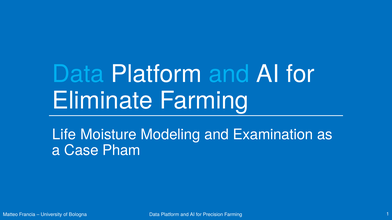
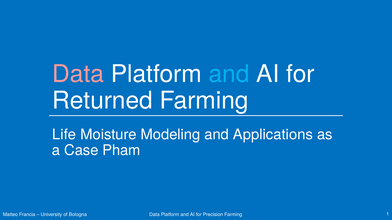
Data at (78, 74) colour: light blue -> pink
Eliminate: Eliminate -> Returned
Examination: Examination -> Applications
